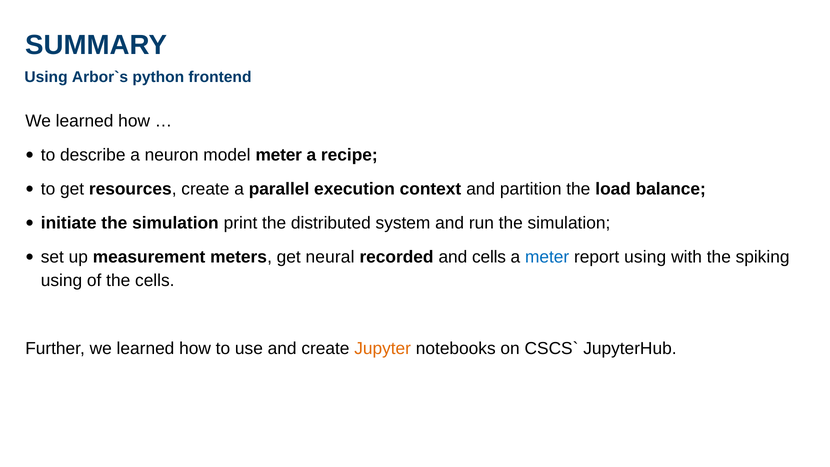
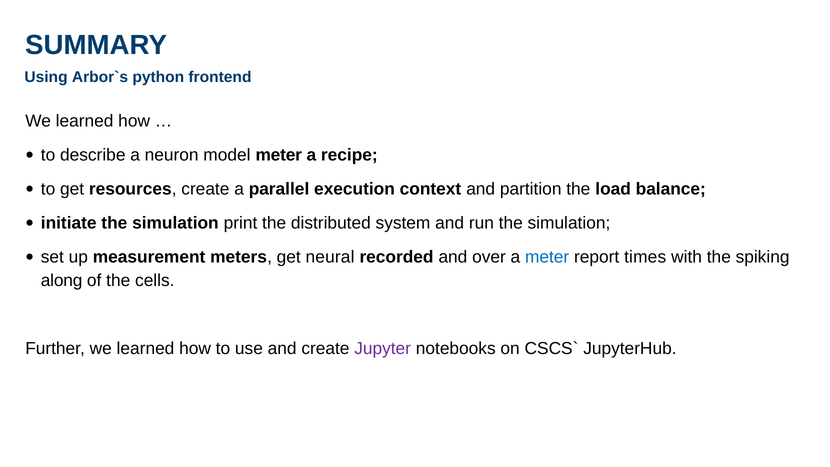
and cells: cells -> over
report using: using -> times
using at (62, 281): using -> along
Jupyter colour: orange -> purple
